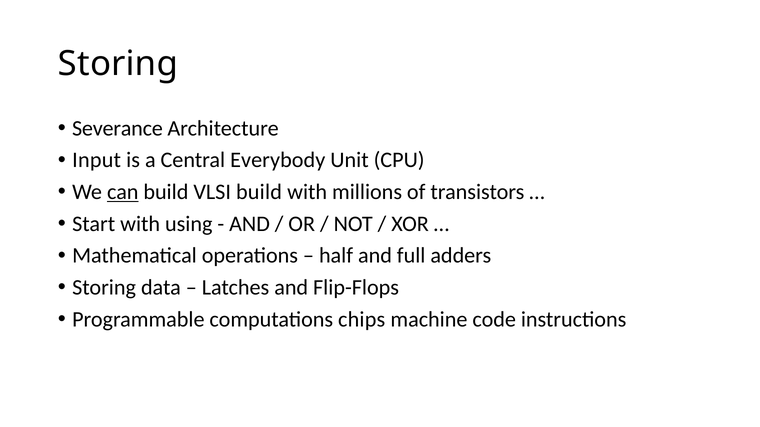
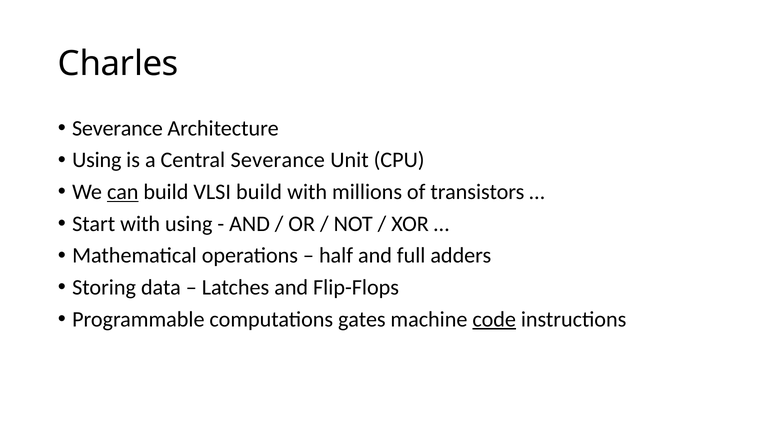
Storing at (118, 64): Storing -> Charles
Input at (97, 160): Input -> Using
Central Everybody: Everybody -> Severance
chips: chips -> gates
code underline: none -> present
